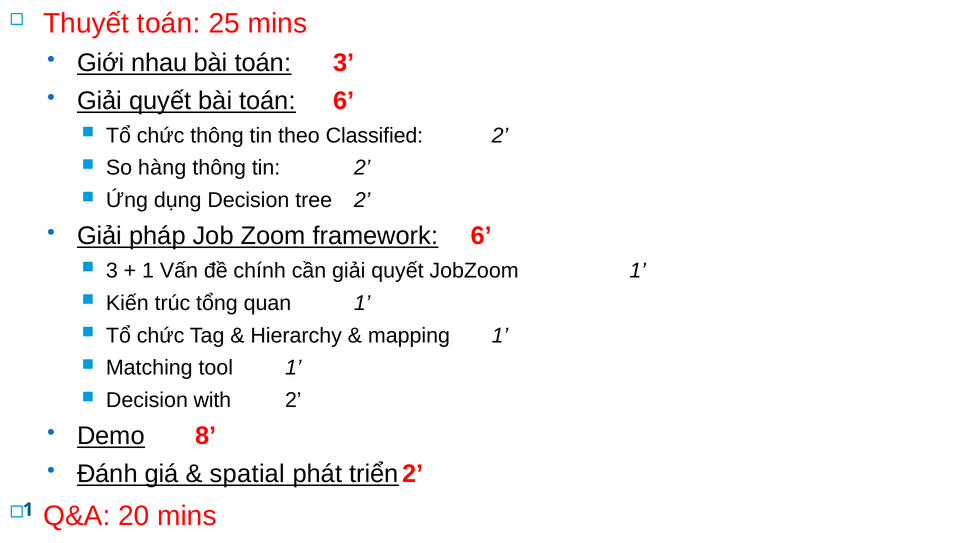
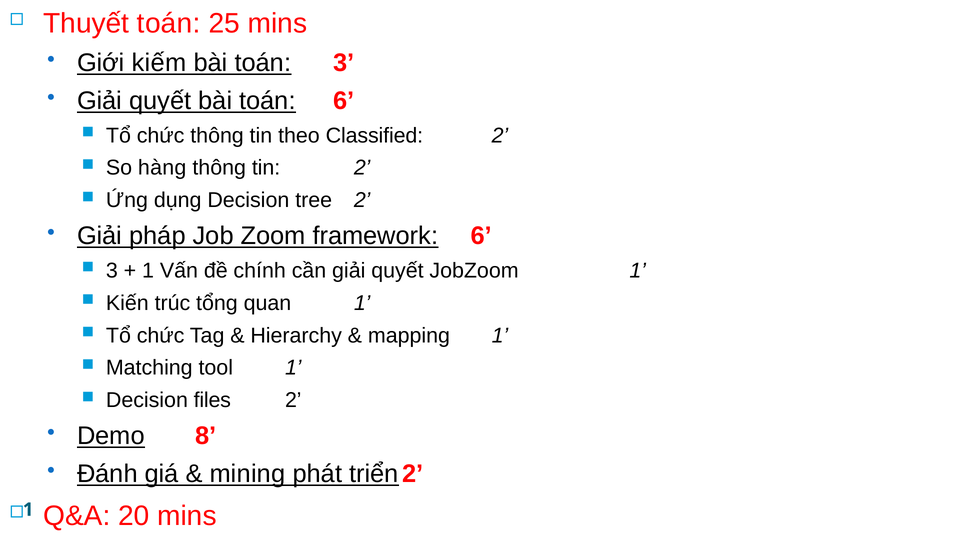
nhau: nhau -> kiếm
with: with -> files
spatial: spatial -> mining
